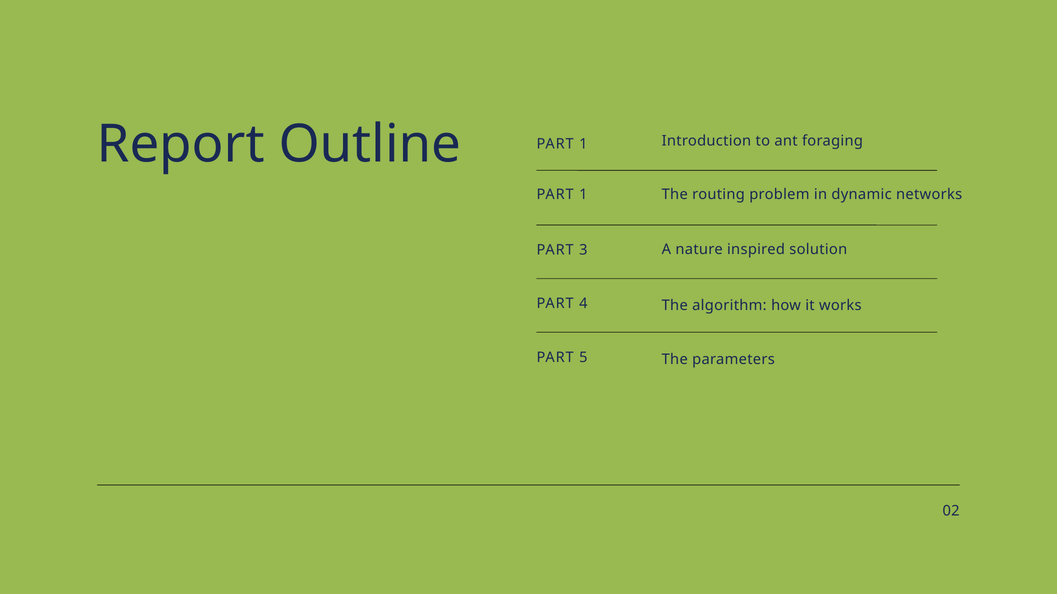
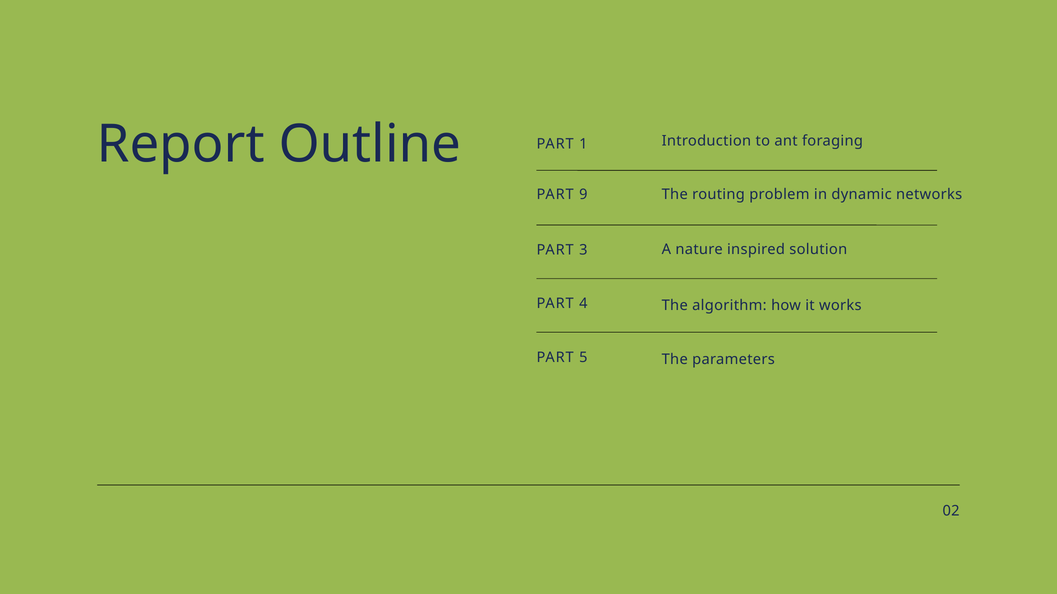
1 at (583, 195): 1 -> 9
